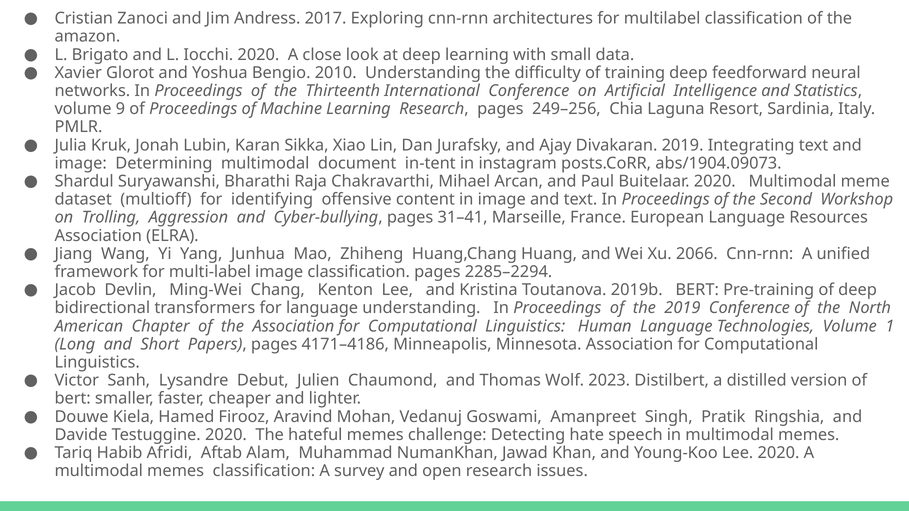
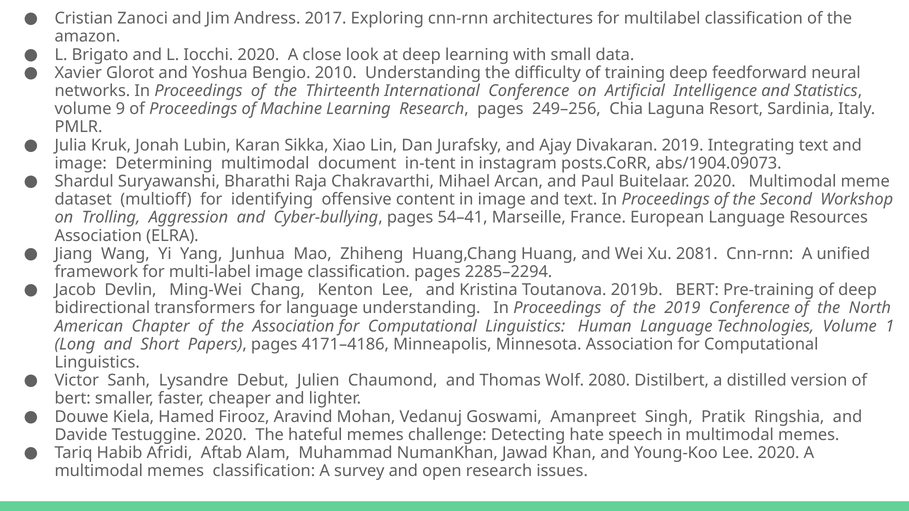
31–41: 31–41 -> 54–41
2066: 2066 -> 2081
2023: 2023 -> 2080
